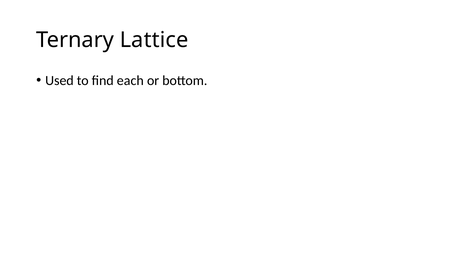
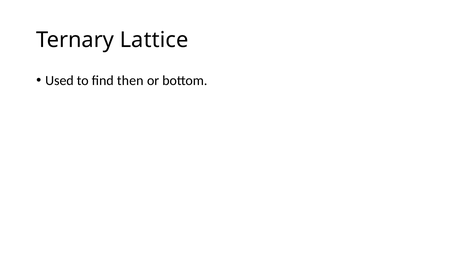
each: each -> then
